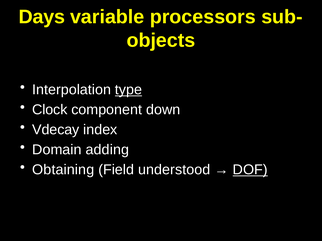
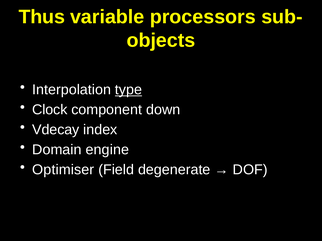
Days: Days -> Thus
adding: adding -> engine
Obtaining: Obtaining -> Optimiser
understood: understood -> degenerate
DOF underline: present -> none
